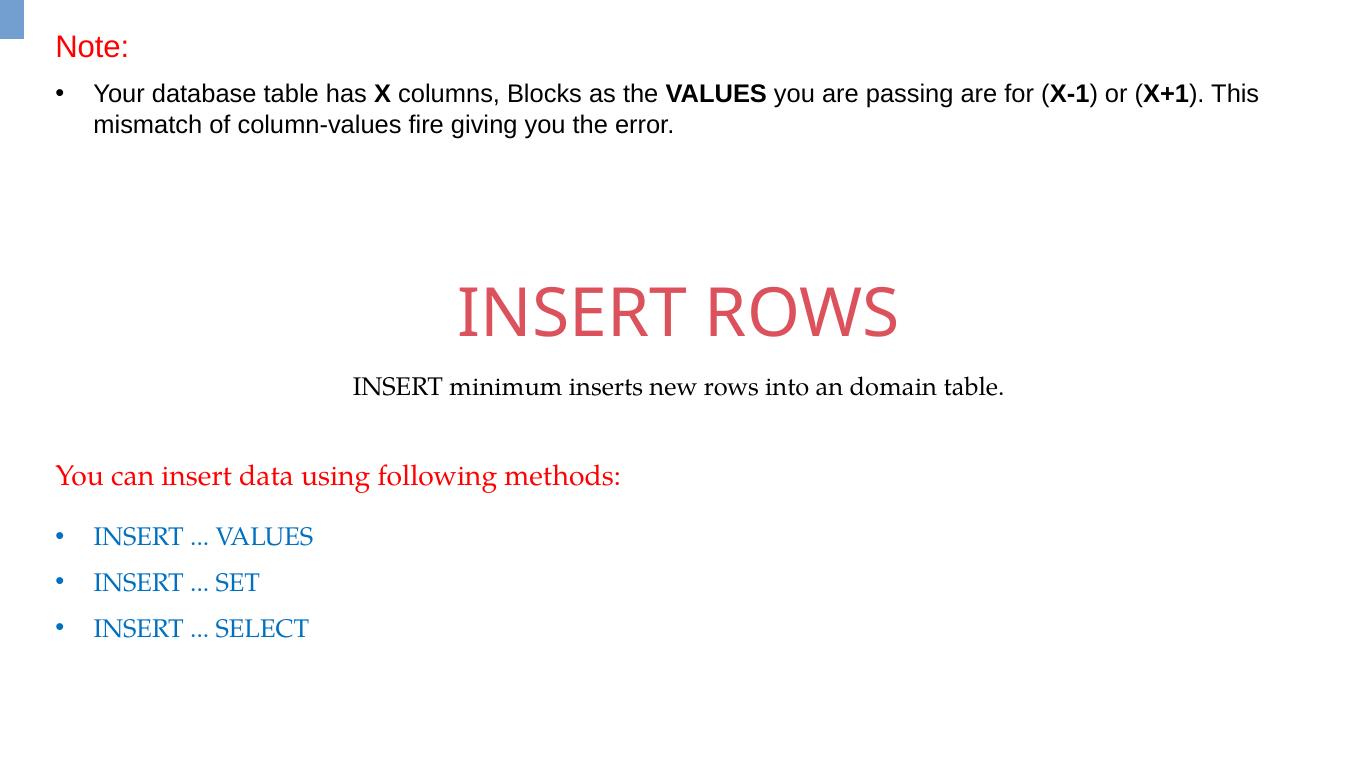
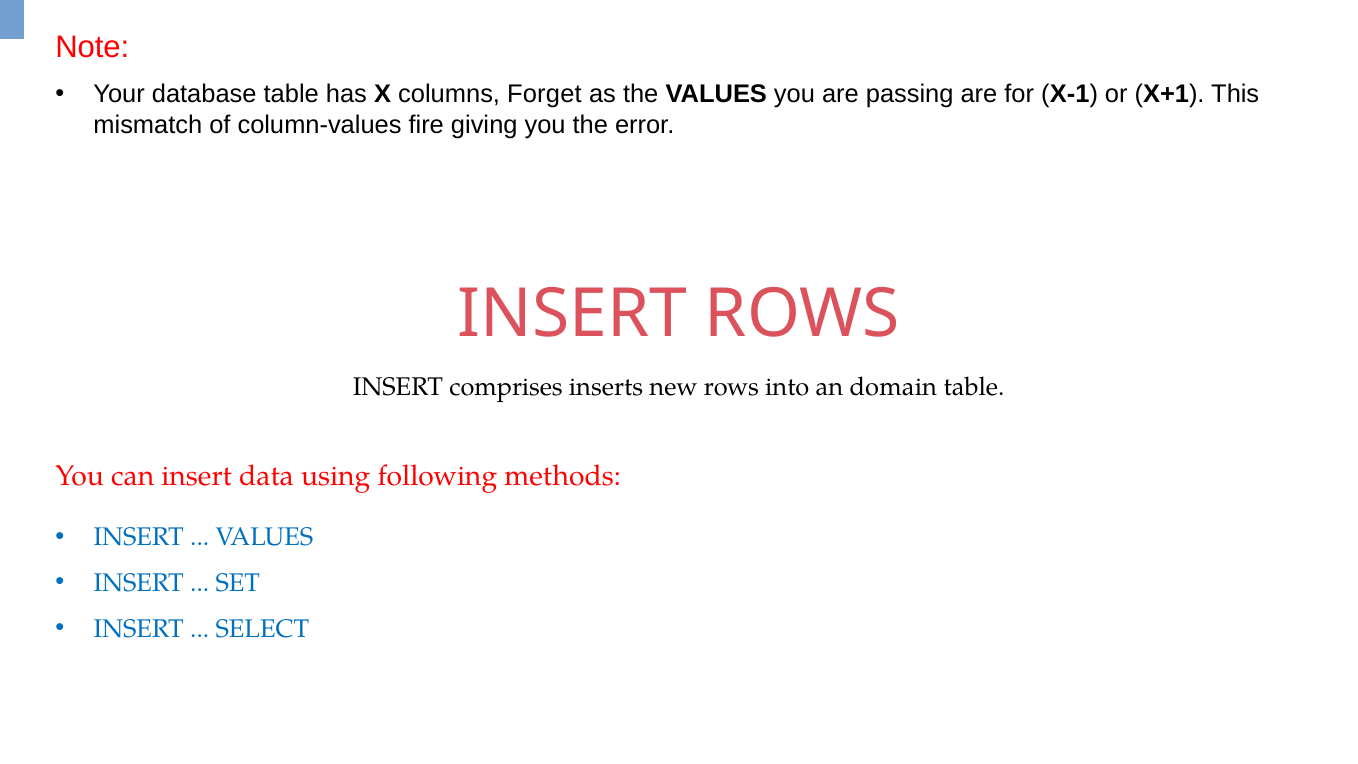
Blocks: Blocks -> Forget
minimum: minimum -> comprises
